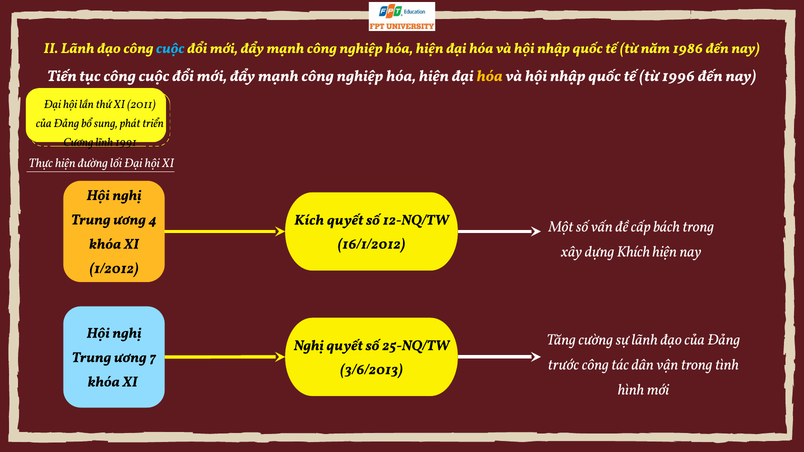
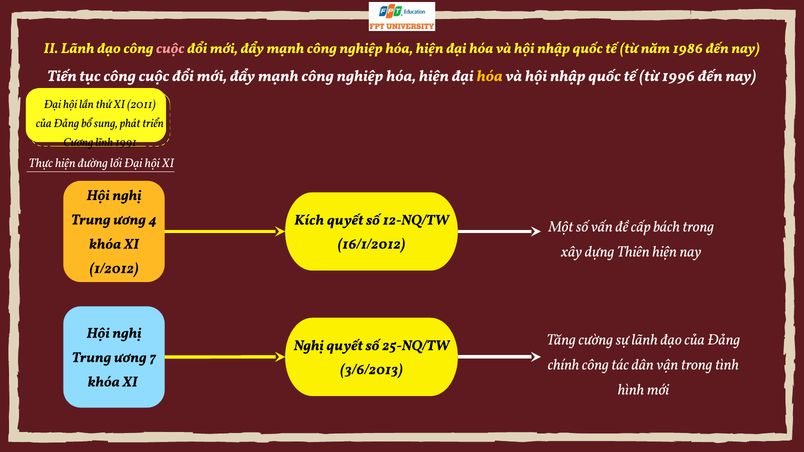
cuộc at (170, 48) colour: light blue -> pink
Khích: Khích -> Thiên
trước: trước -> chính
